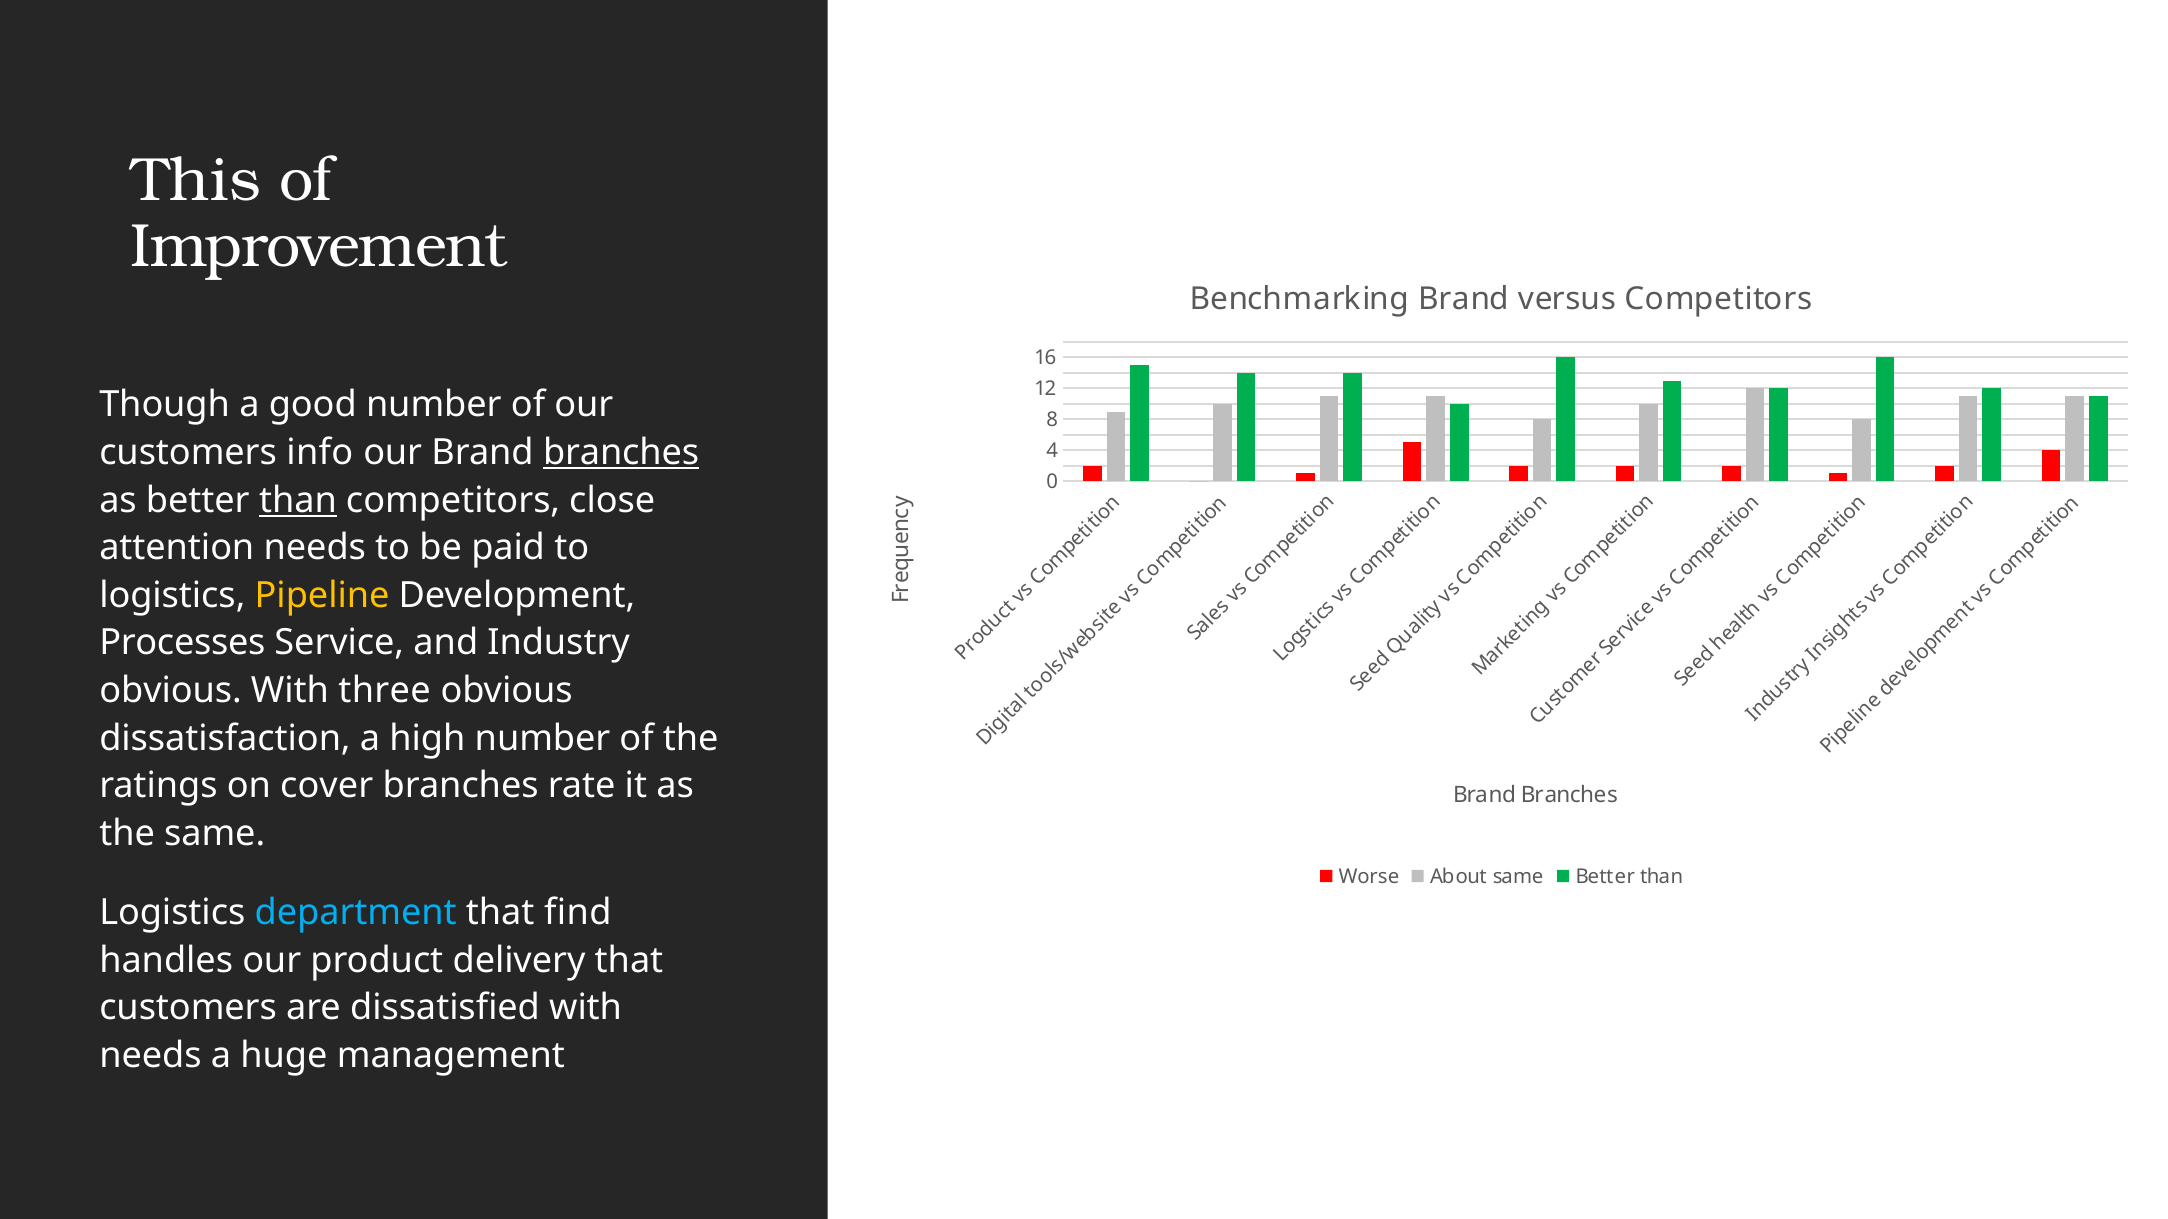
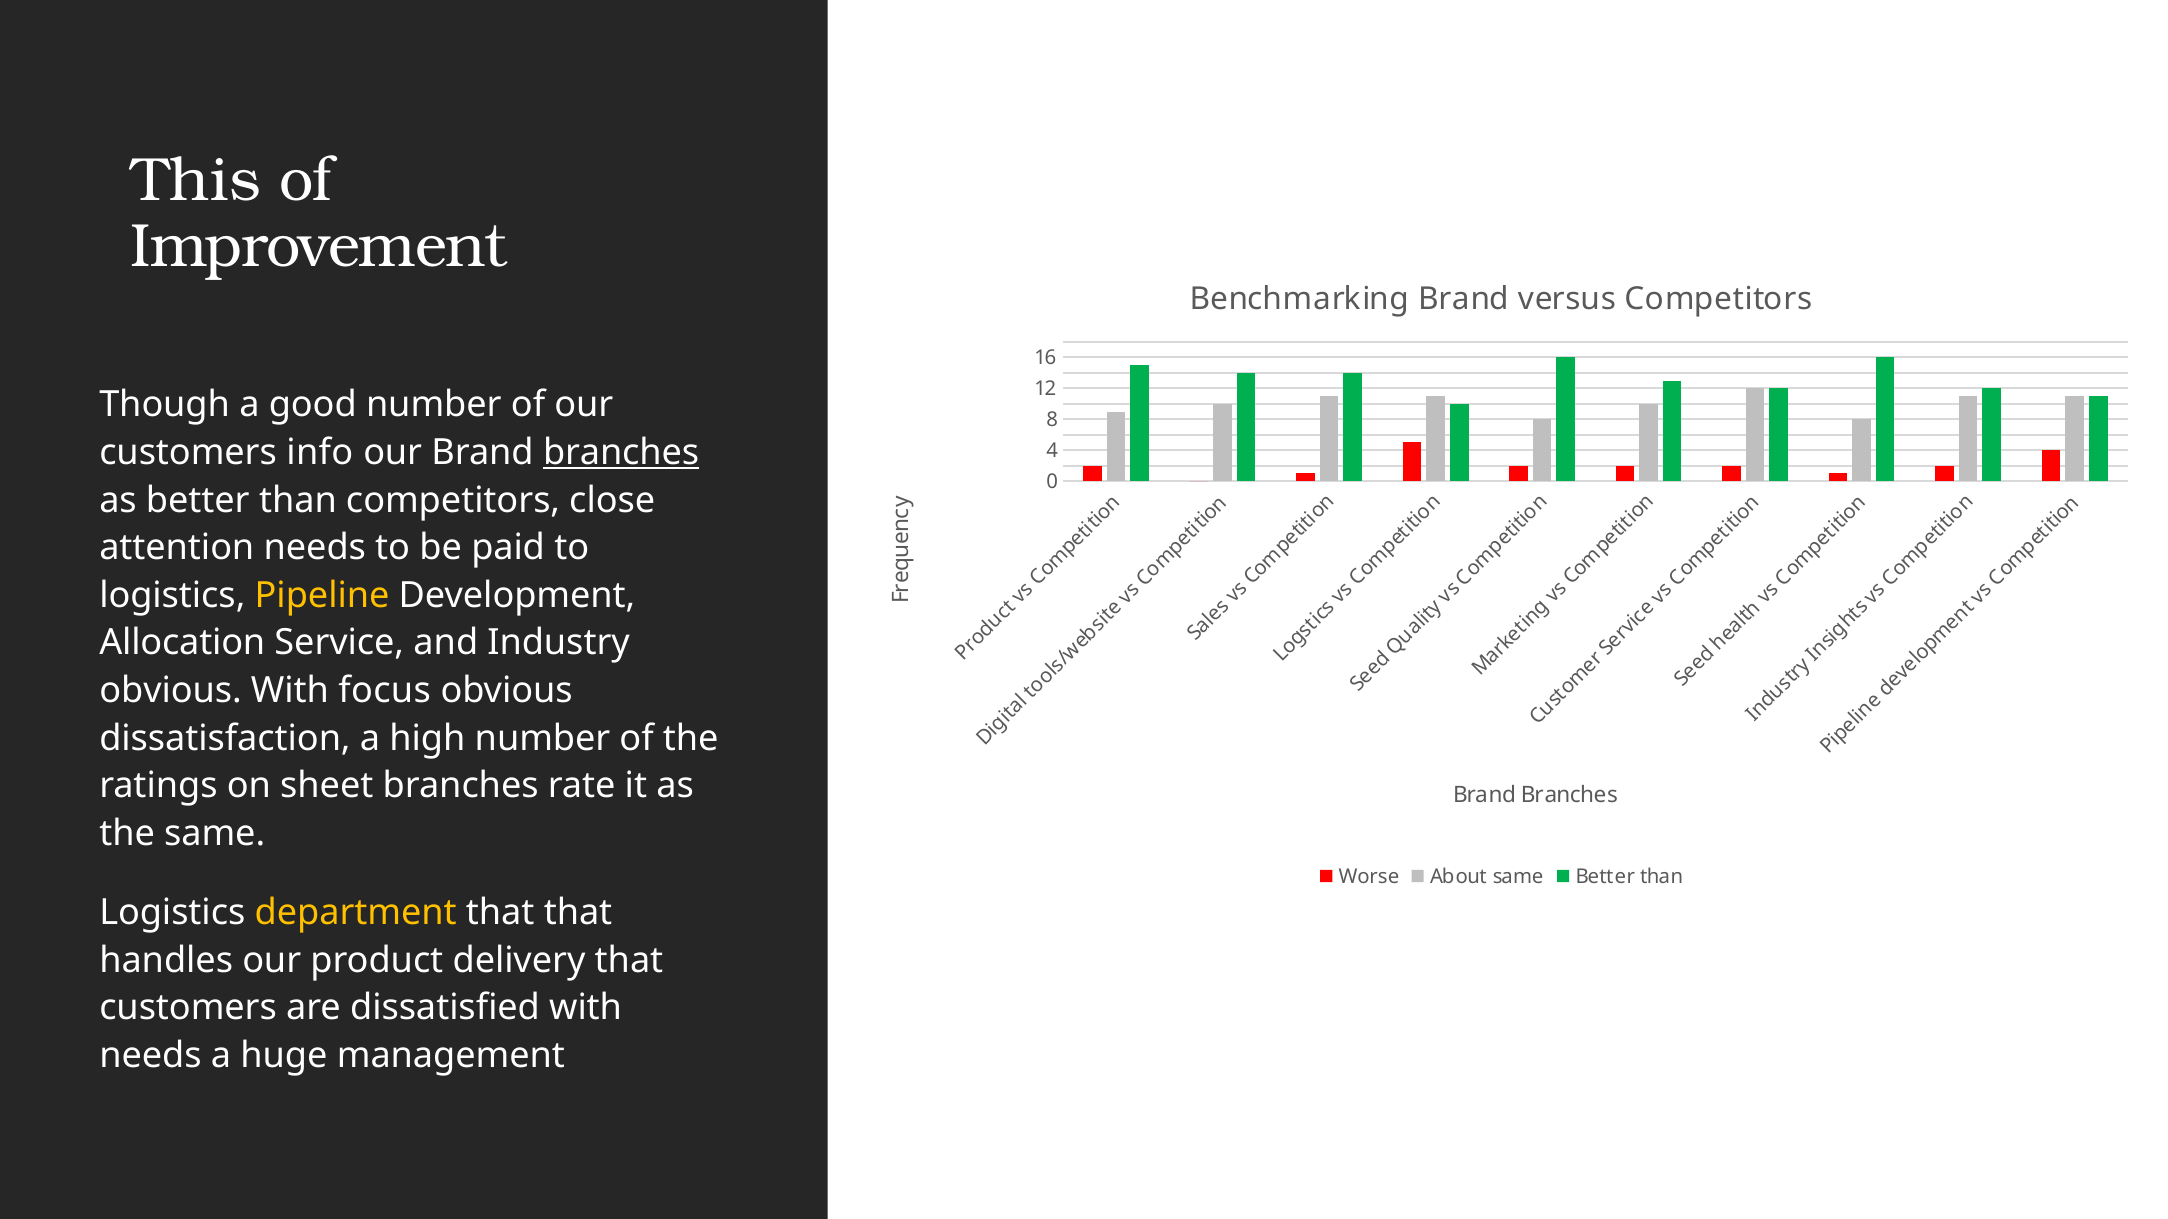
than at (298, 500) underline: present -> none
Processes: Processes -> Allocation
three: three -> focus
cover: cover -> sheet
department colour: light blue -> yellow
that find: find -> that
